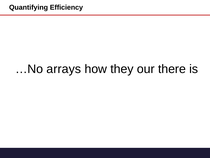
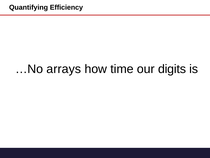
they: they -> time
there: there -> digits
